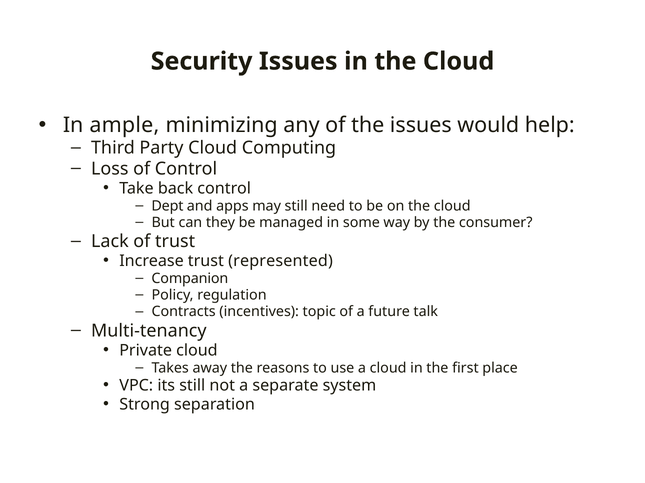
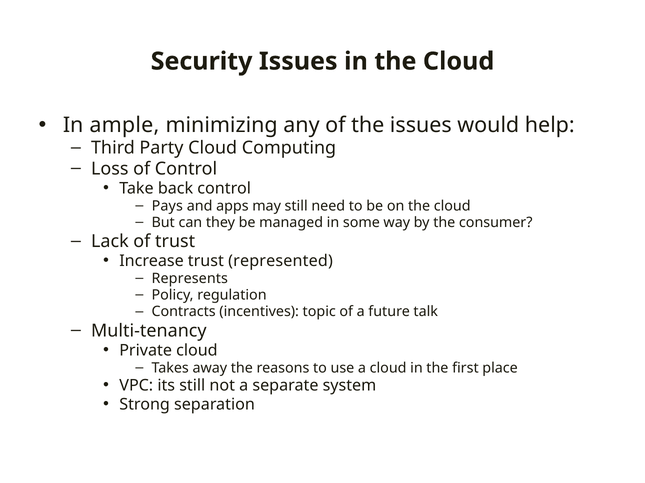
Dept: Dept -> Pays
Companion: Companion -> Represents
